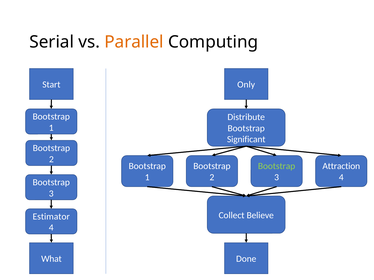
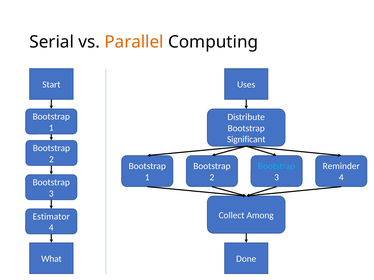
Only: Only -> Uses
Bootstrap at (277, 166) colour: light green -> light blue
Attraction: Attraction -> Reminder
Believe: Believe -> Among
